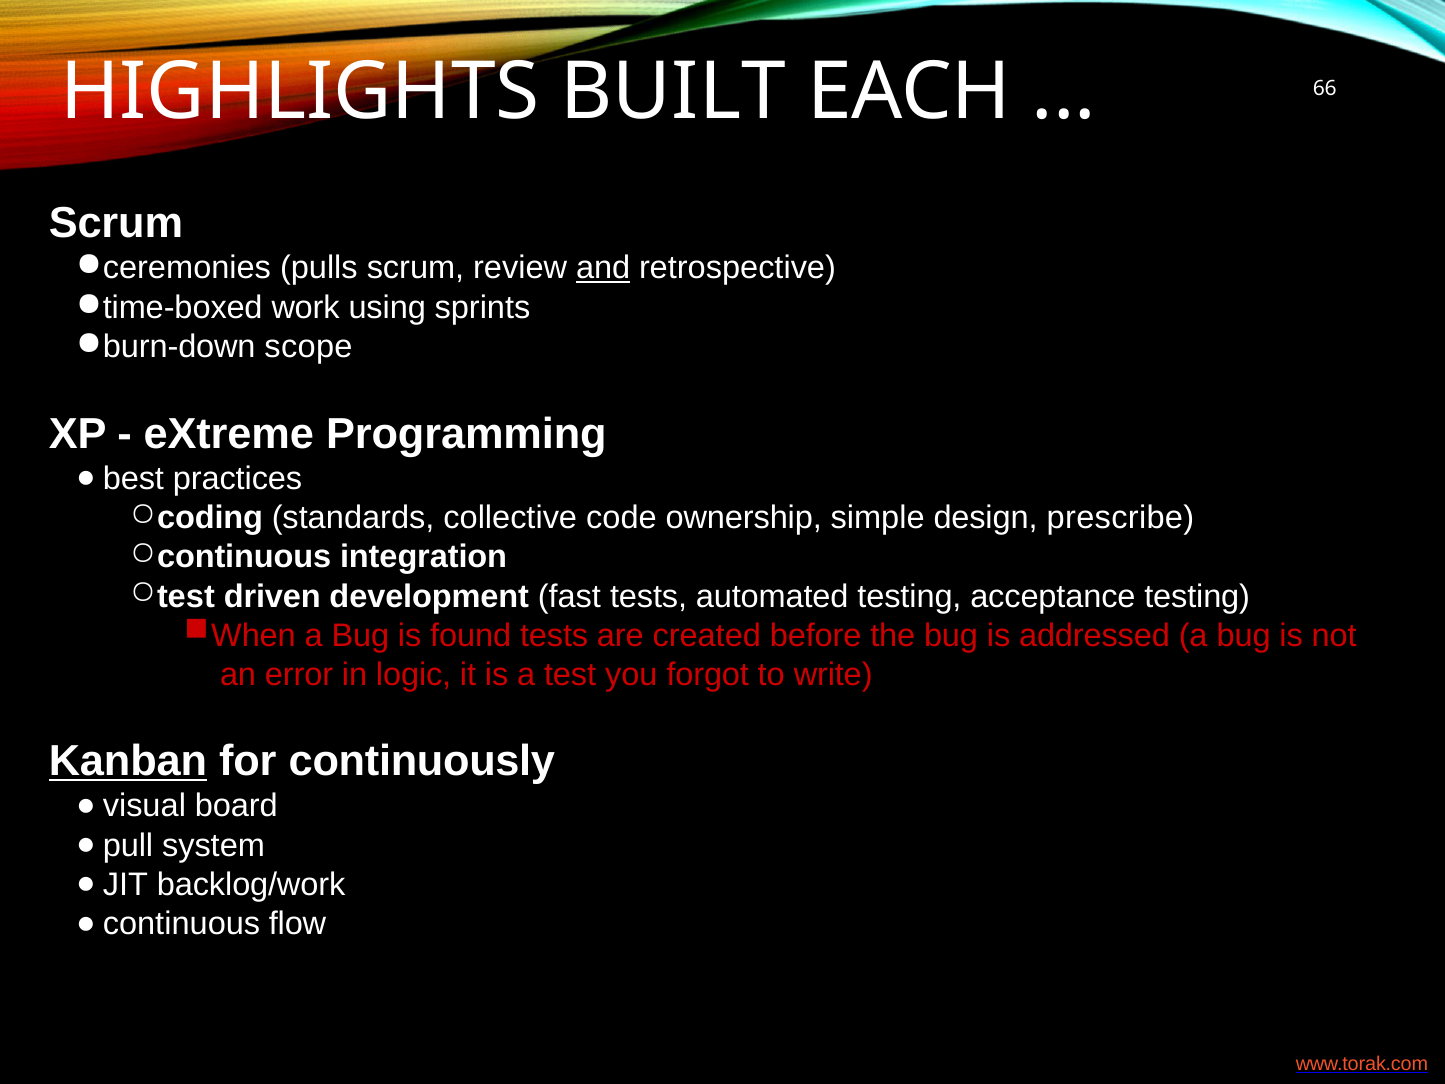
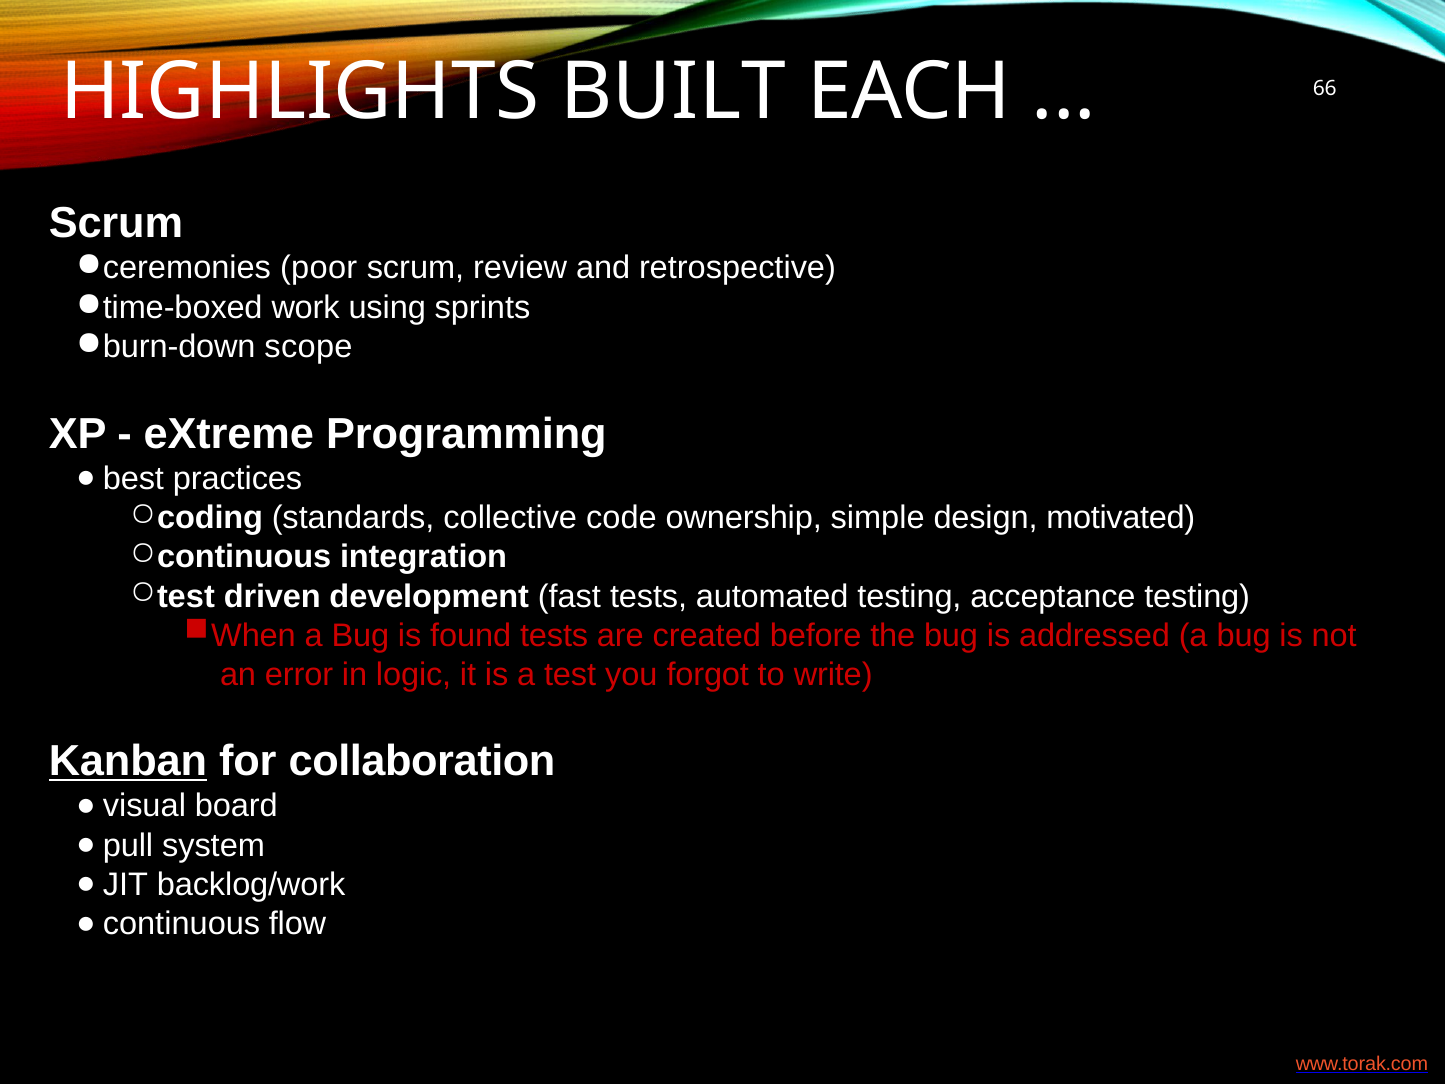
pulls: pulls -> poor
and underline: present -> none
prescribe: prescribe -> motivated
continuously: continuously -> collaboration
